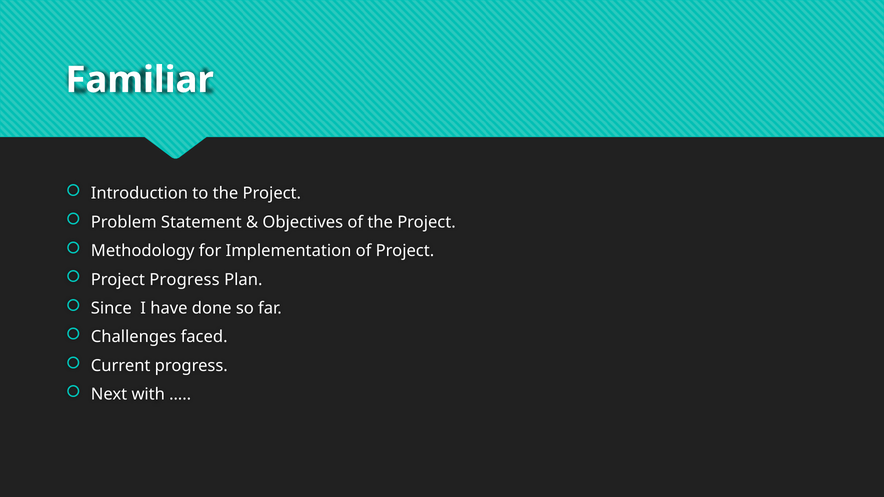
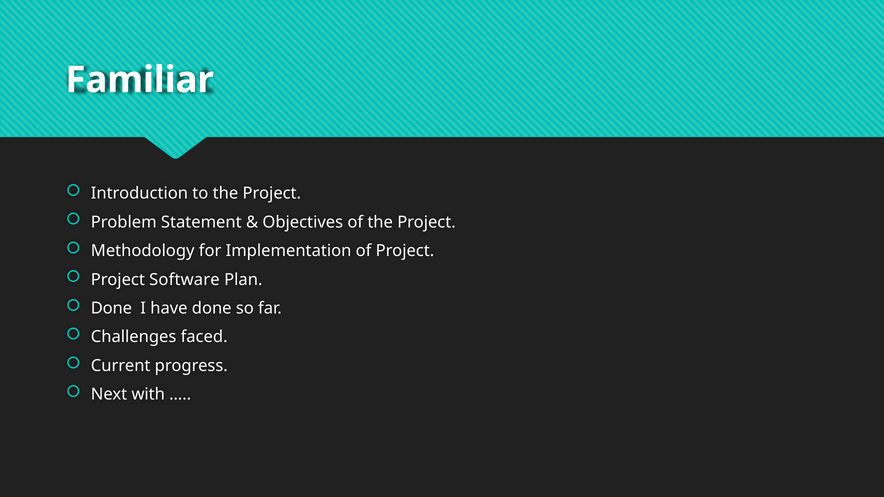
Project Progress: Progress -> Software
Since at (111, 308): Since -> Done
